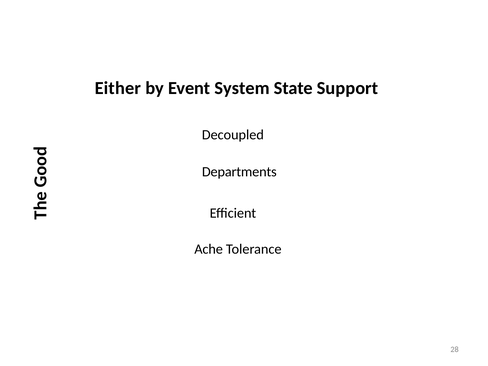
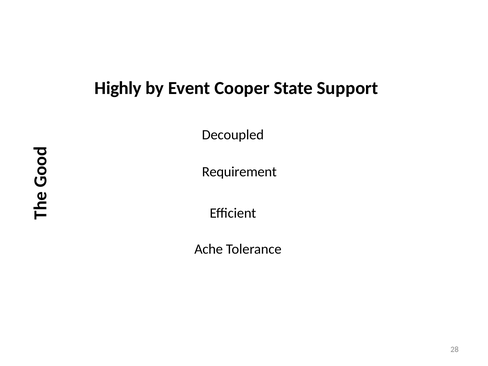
Either: Either -> Highly
System: System -> Cooper
Departments: Departments -> Requirement
